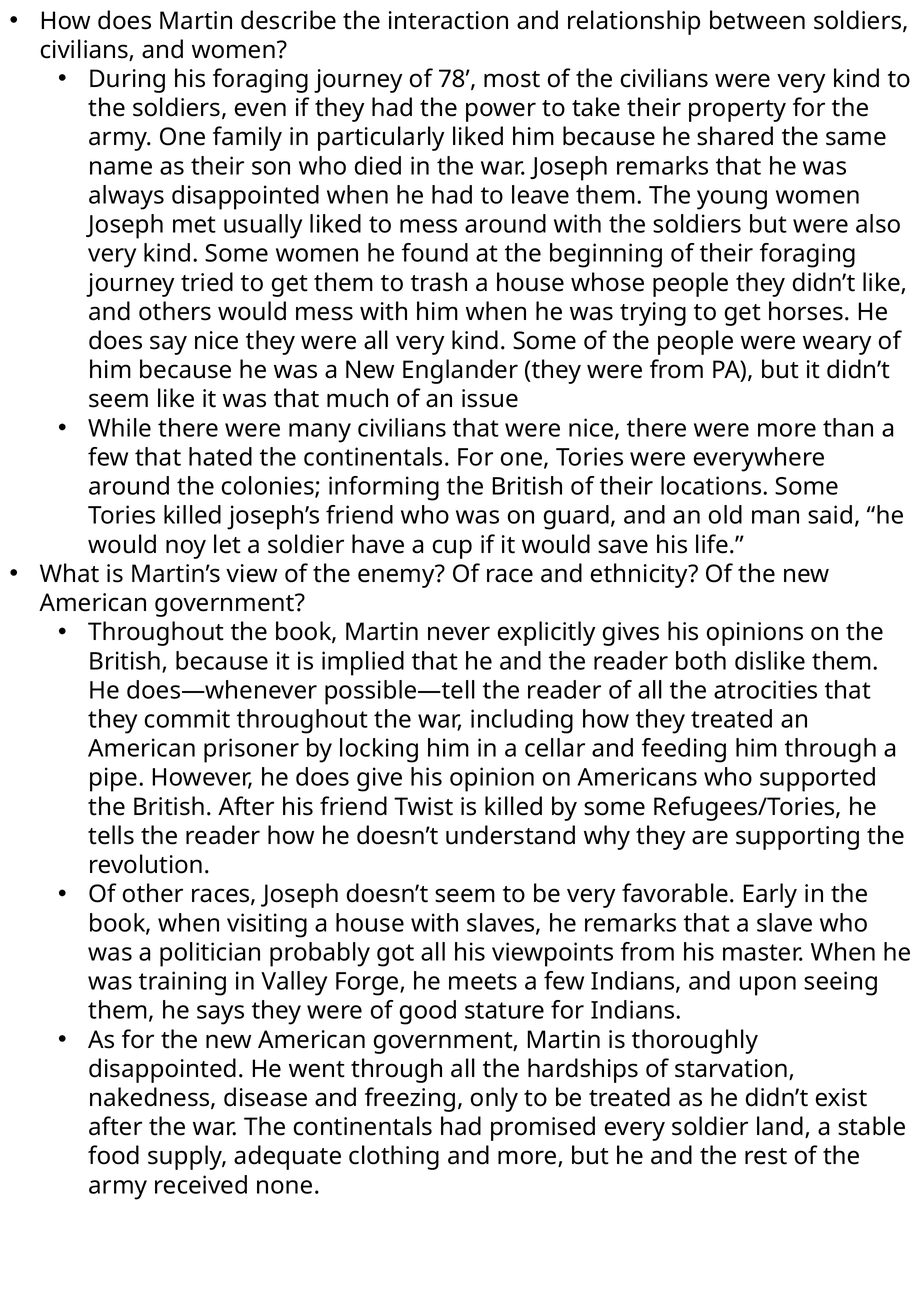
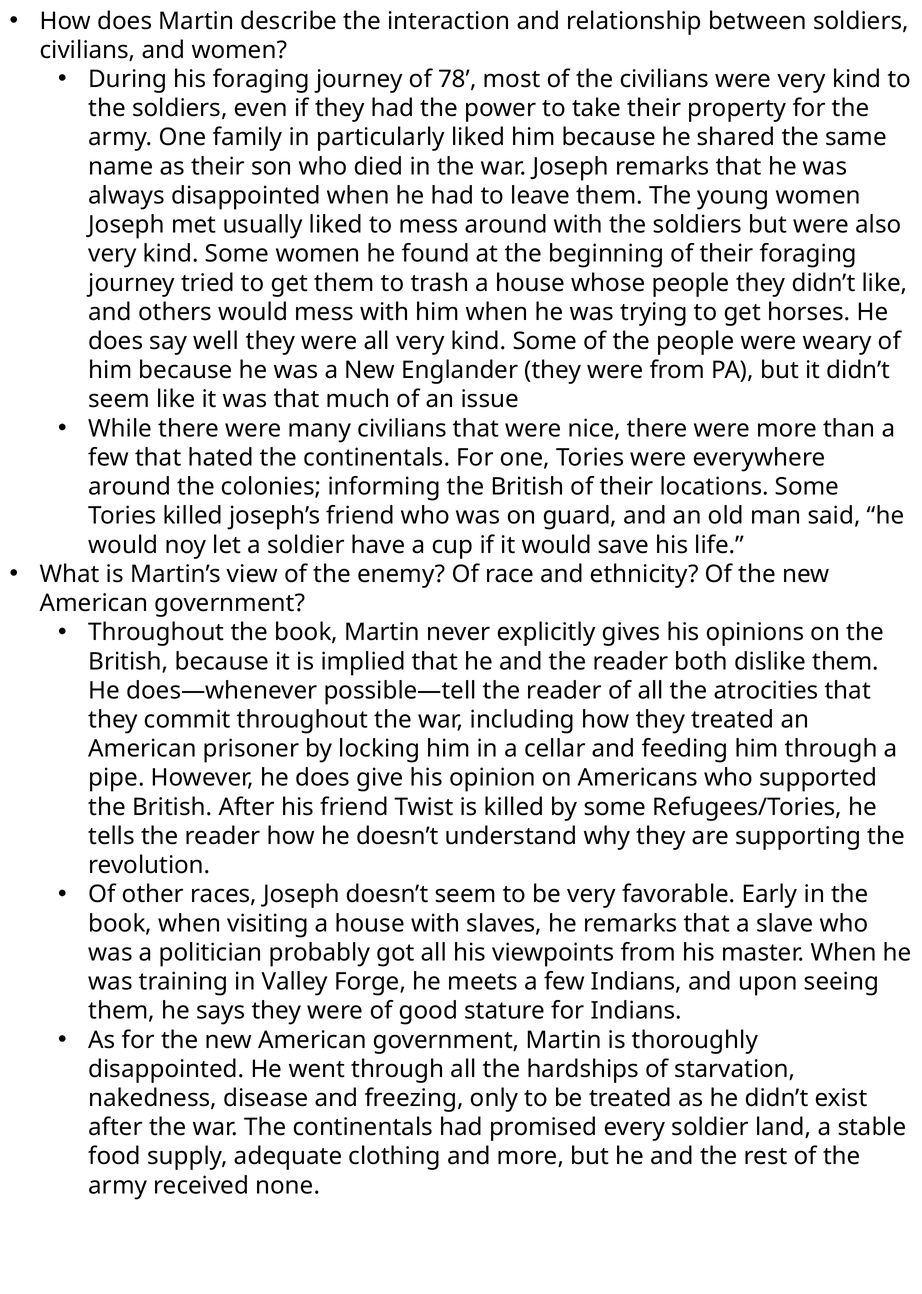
say nice: nice -> well
